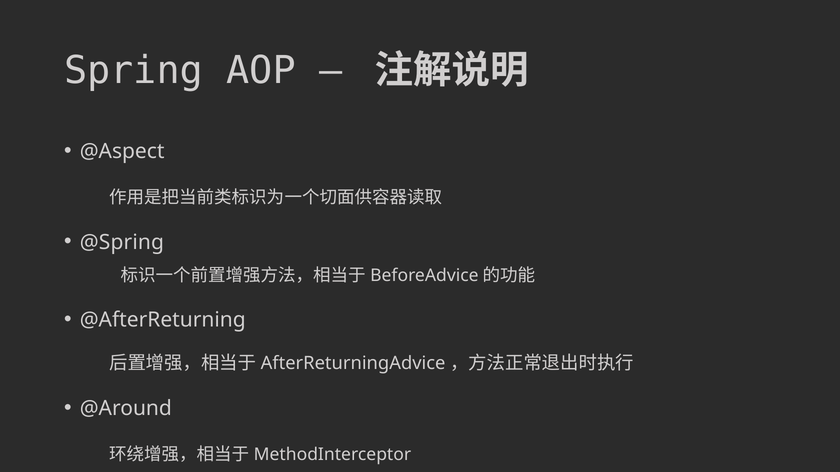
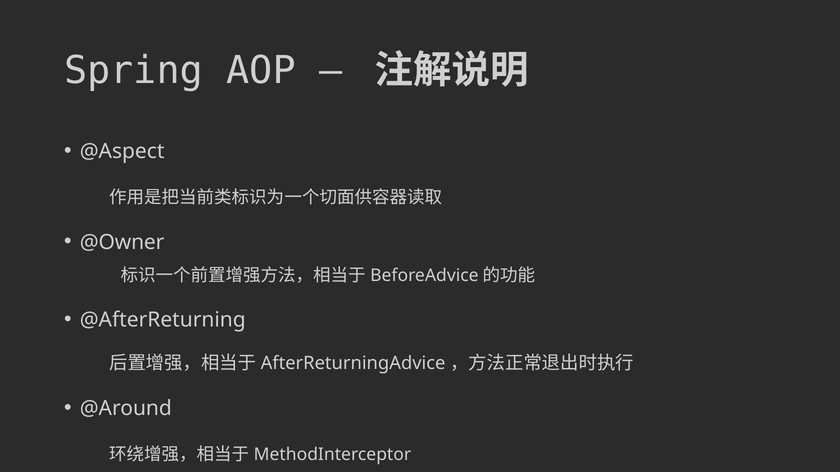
@Spring: @Spring -> @Owner
